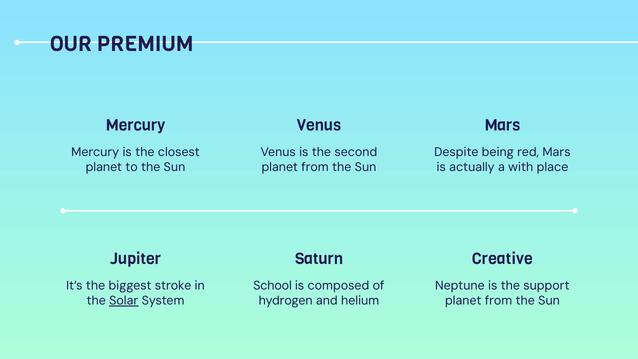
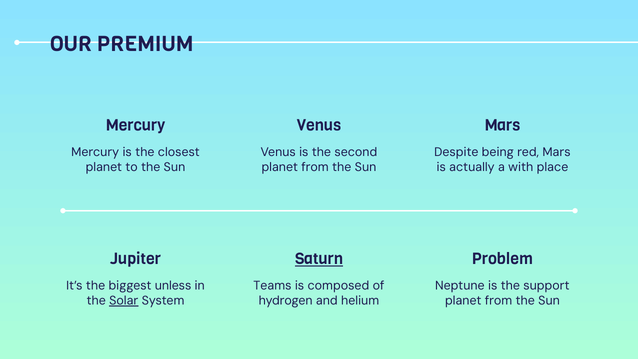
Saturn underline: none -> present
Creative: Creative -> Problem
stroke: stroke -> unless
School: School -> Teams
